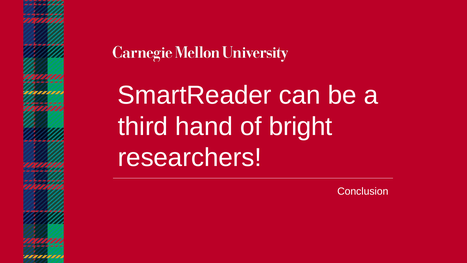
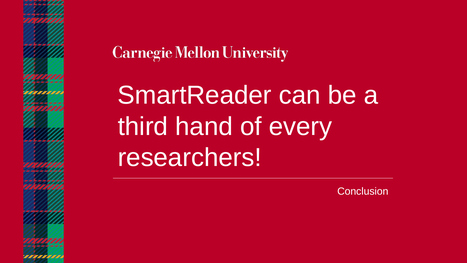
bright: bright -> every
